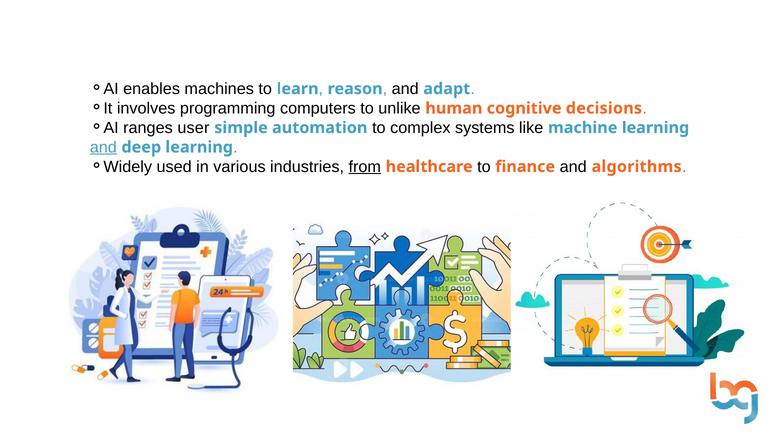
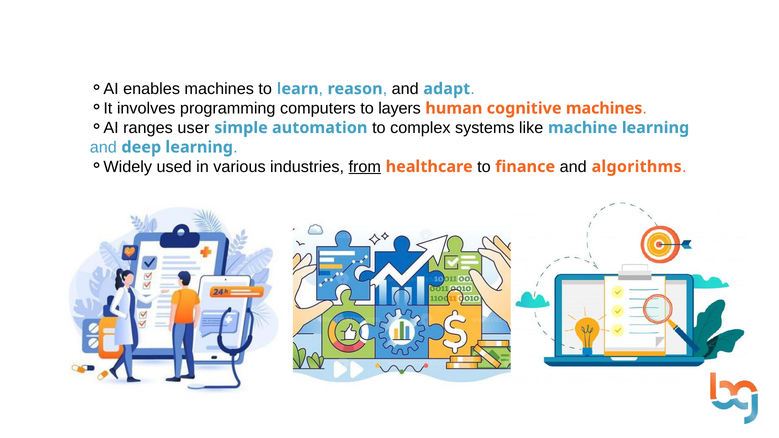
unlike: unlike -> layers
cognitive decisions: decisions -> machines
and at (103, 147) underline: present -> none
